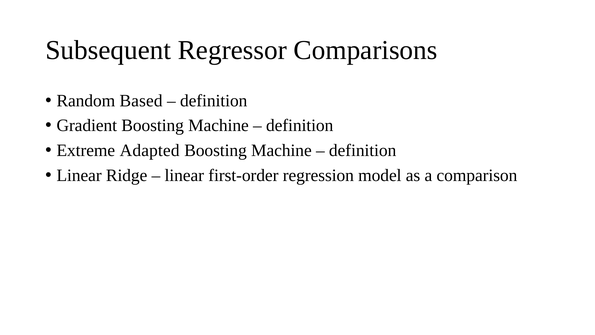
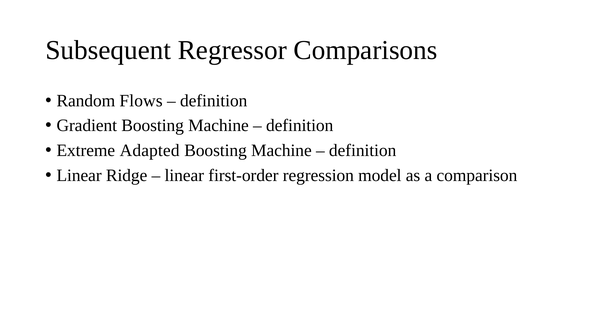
Based: Based -> Flows
